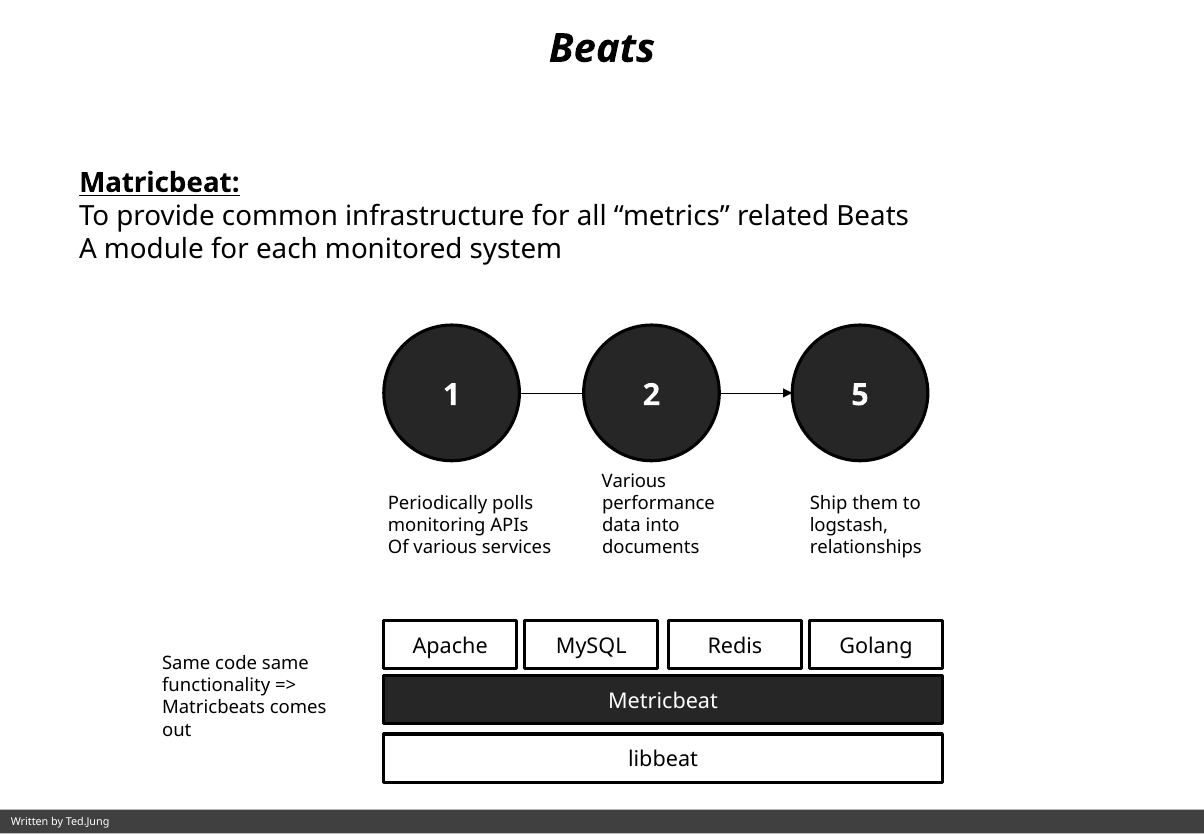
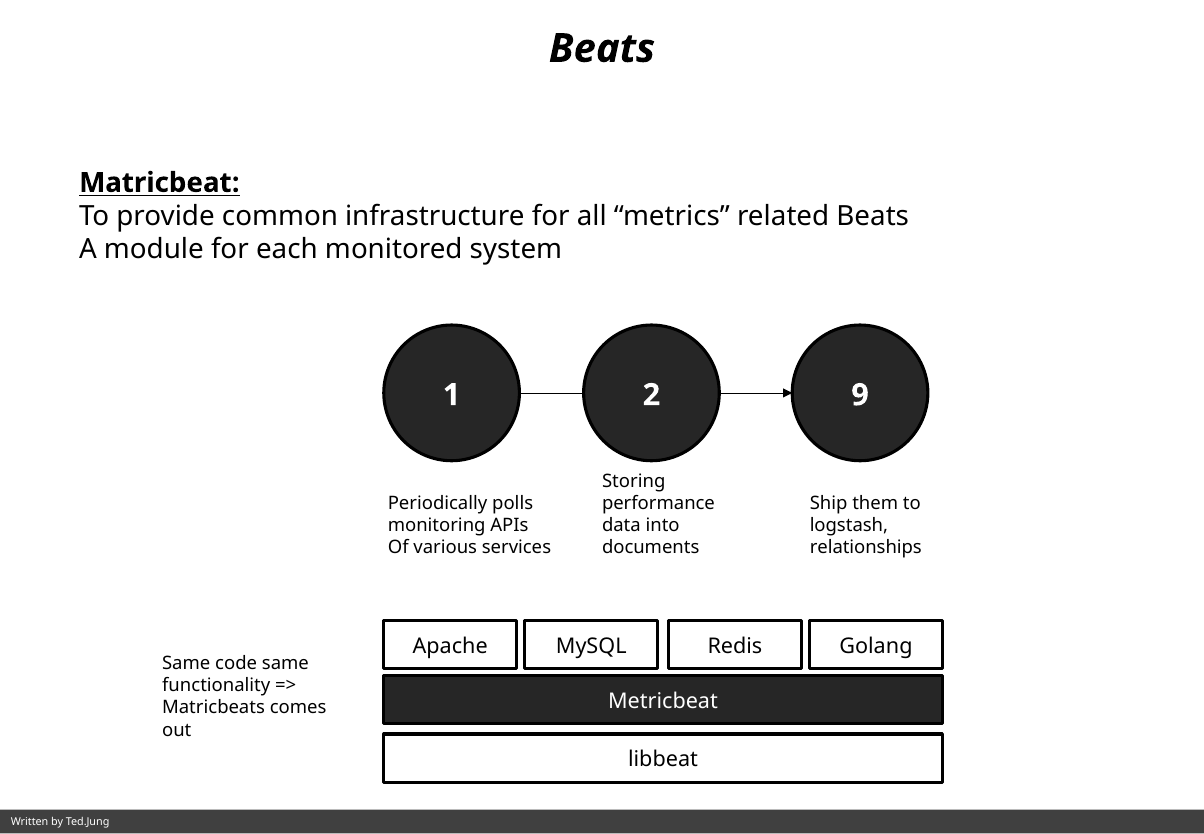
5: 5 -> 9
Various at (634, 481): Various -> Storing
